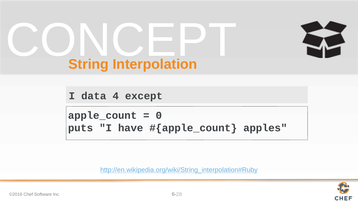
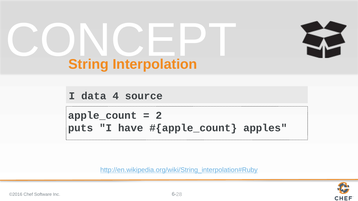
except: except -> source
0: 0 -> 2
